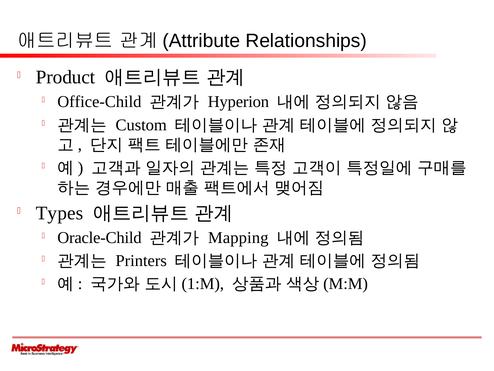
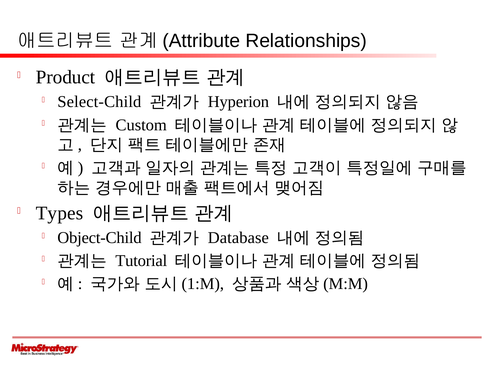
Office-Child: Office-Child -> Select-Child
Oracle-Child: Oracle-Child -> Object-Child
Mapping: Mapping -> Database
Printers: Printers -> Tutorial
